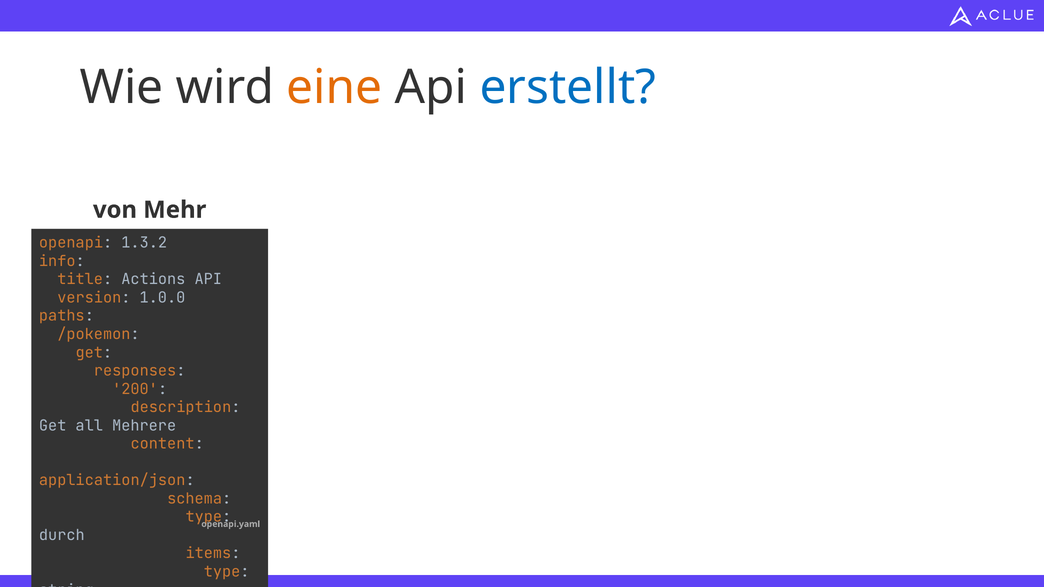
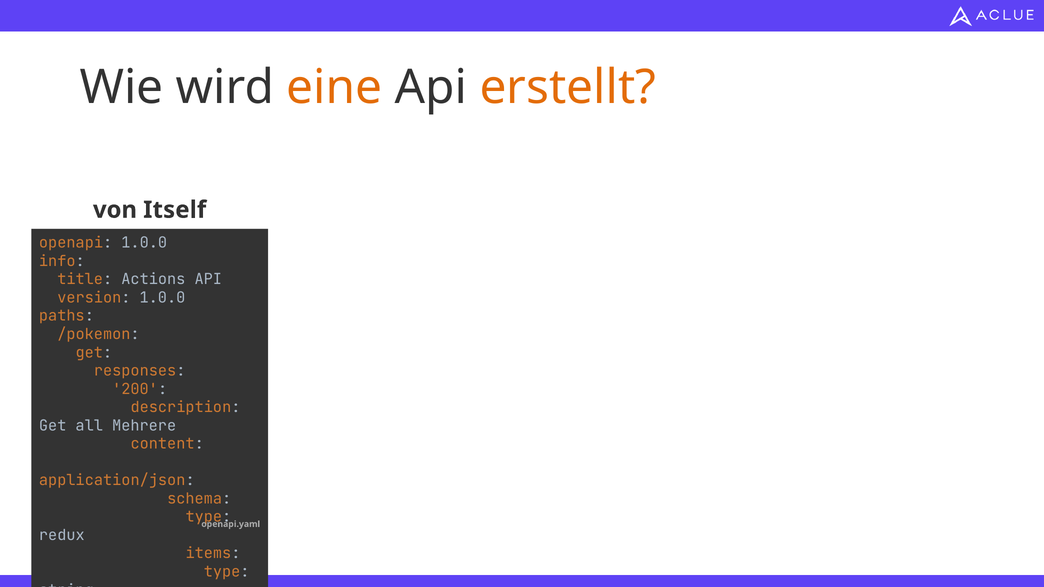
erstellt colour: blue -> orange
Mehr: Mehr -> Itself
openapi 1.3.2: 1.3.2 -> 1.0.0
durch: durch -> redux
